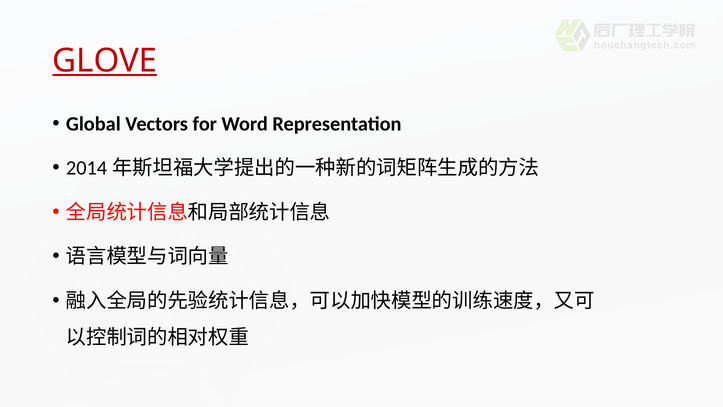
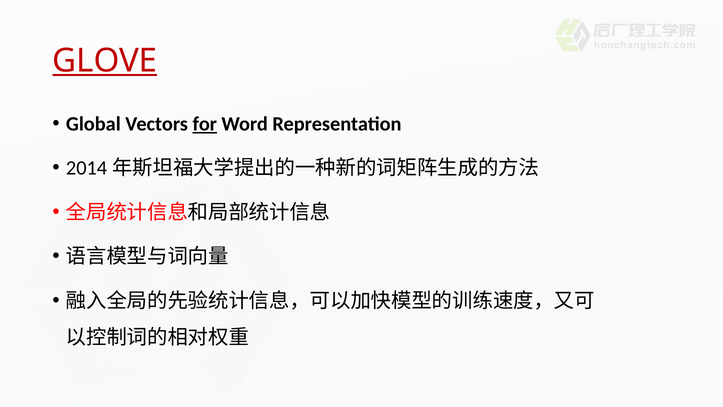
for underline: none -> present
